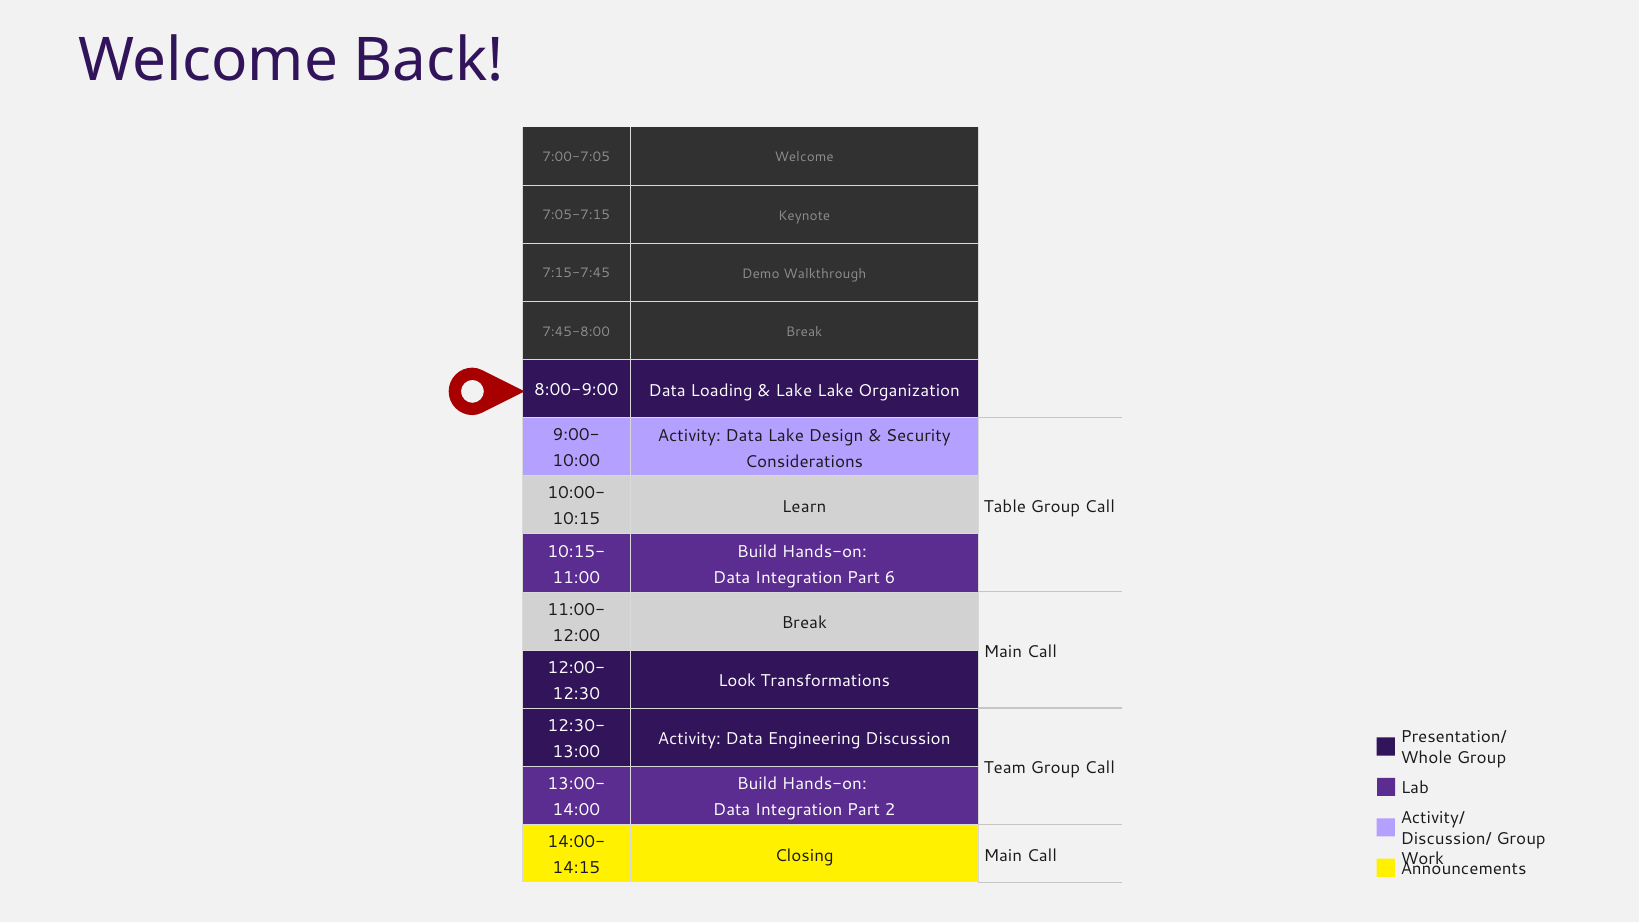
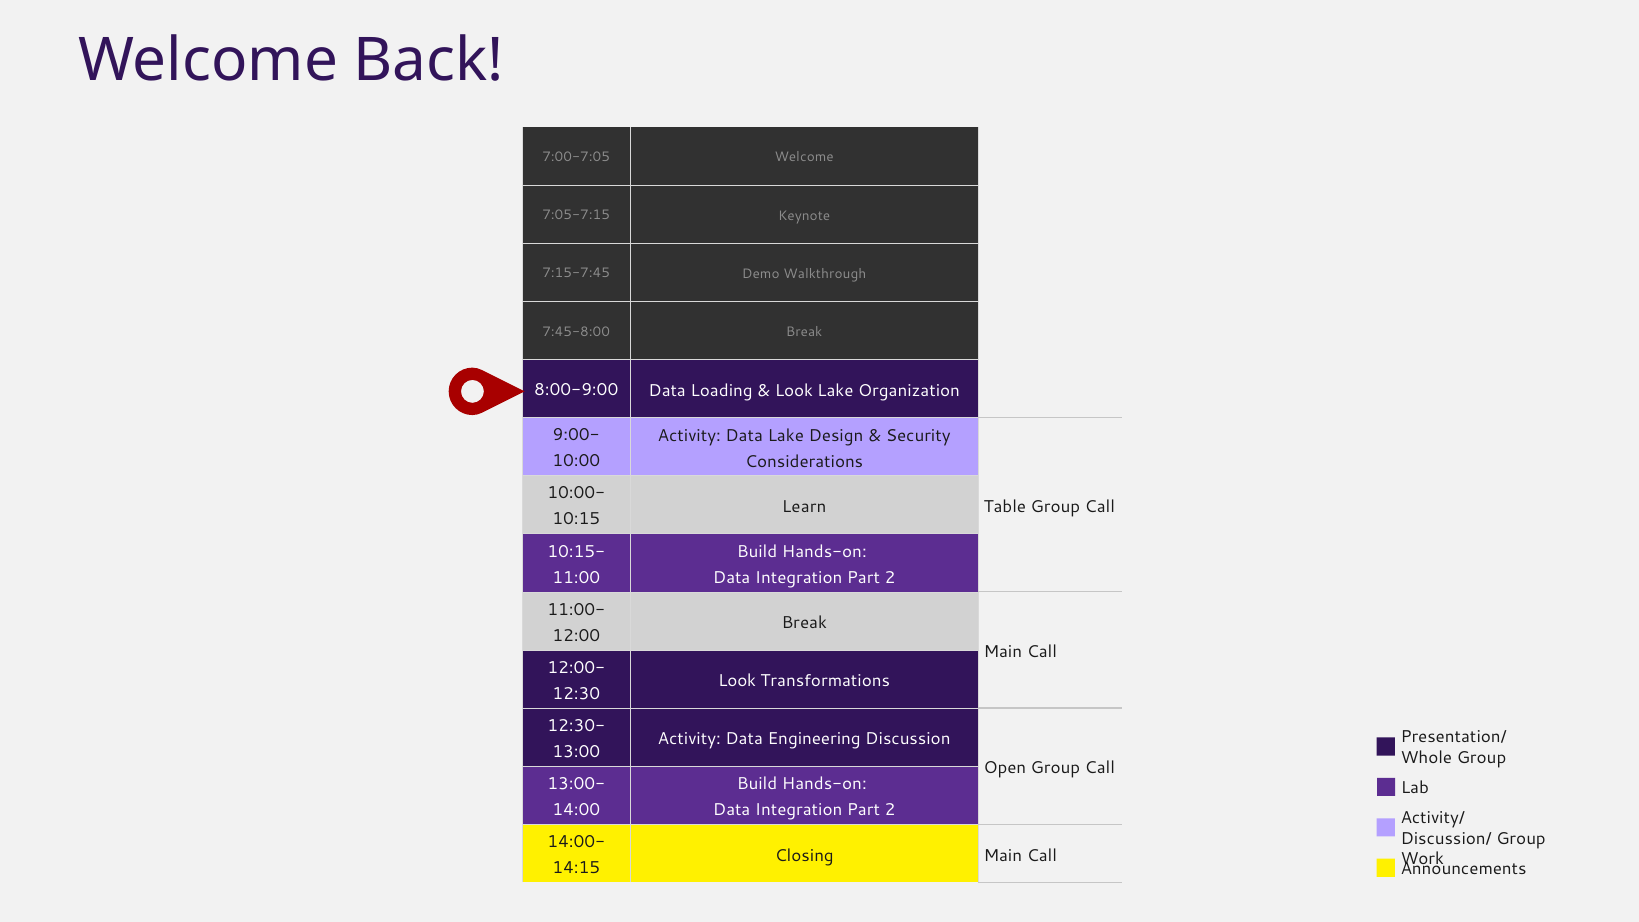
Lake at (794, 390): Lake -> Look
6 at (890, 578): 6 -> 2
Team: Team -> Open
